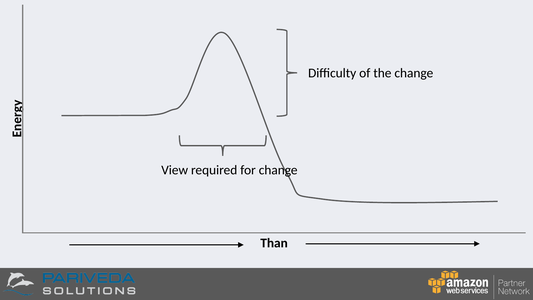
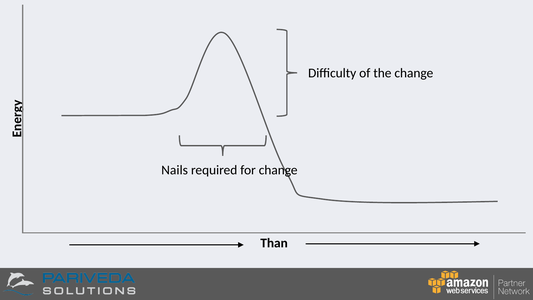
View: View -> Nails
